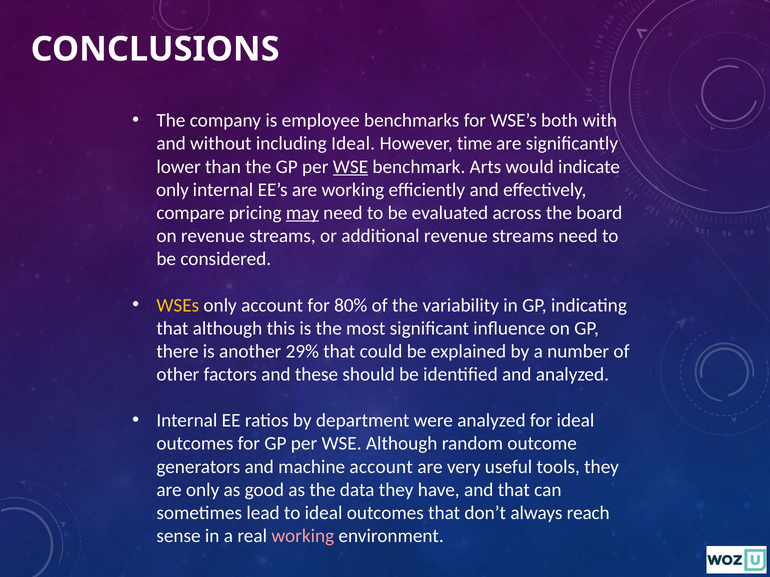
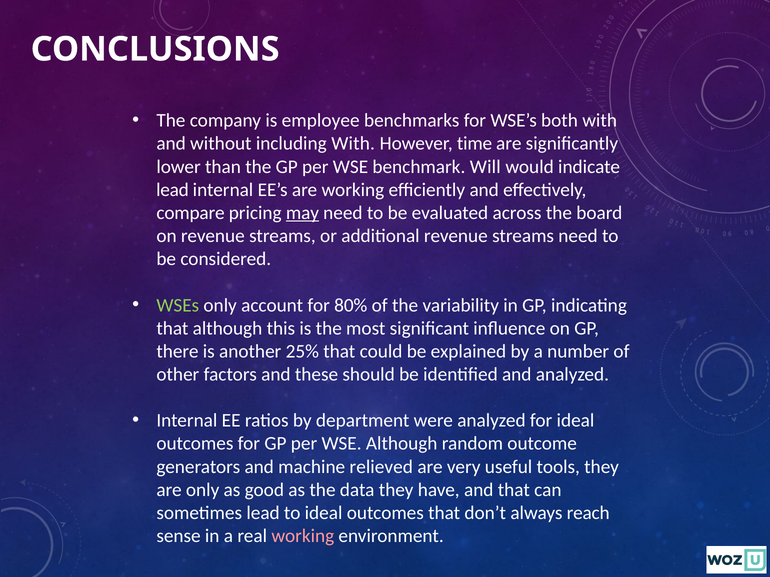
including Ideal: Ideal -> With
WSE at (350, 167) underline: present -> none
Arts: Arts -> Will
only at (172, 190): only -> lead
WSEs colour: yellow -> light green
29%: 29% -> 25%
machine account: account -> relieved
